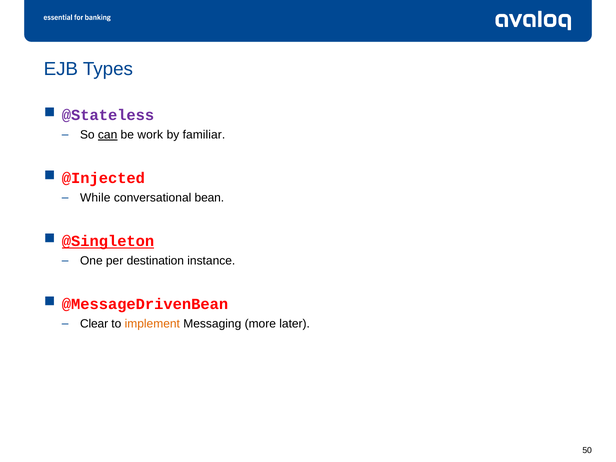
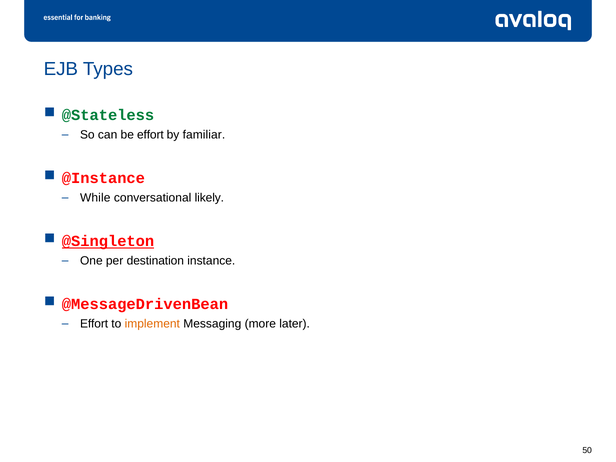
@Stateless colour: purple -> green
can underline: present -> none
be work: work -> effort
@Injected: @Injected -> @Instance
bean: bean -> likely
Clear at (94, 324): Clear -> Effort
